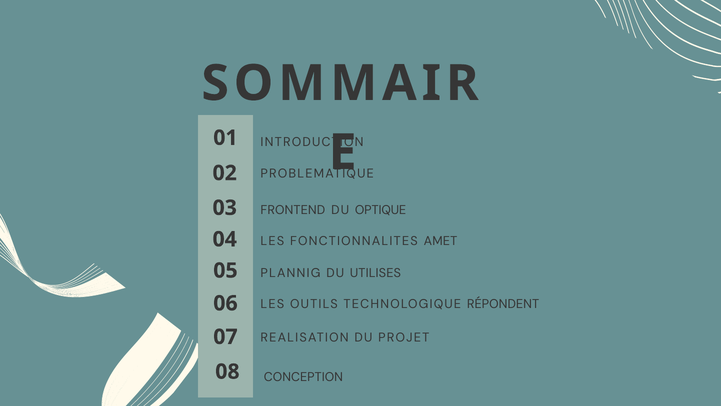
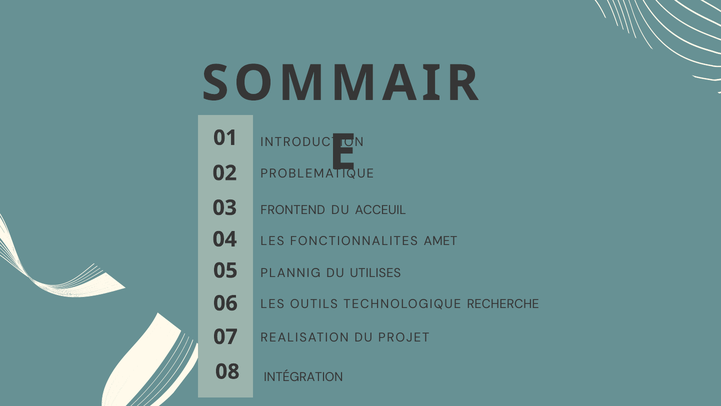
OPTIQUE: OPTIQUE -> ACCEUIL
RÉPONDENT: RÉPONDENT -> RECHERCHE
CONCEPTION: CONCEPTION -> INTÉGRATION
